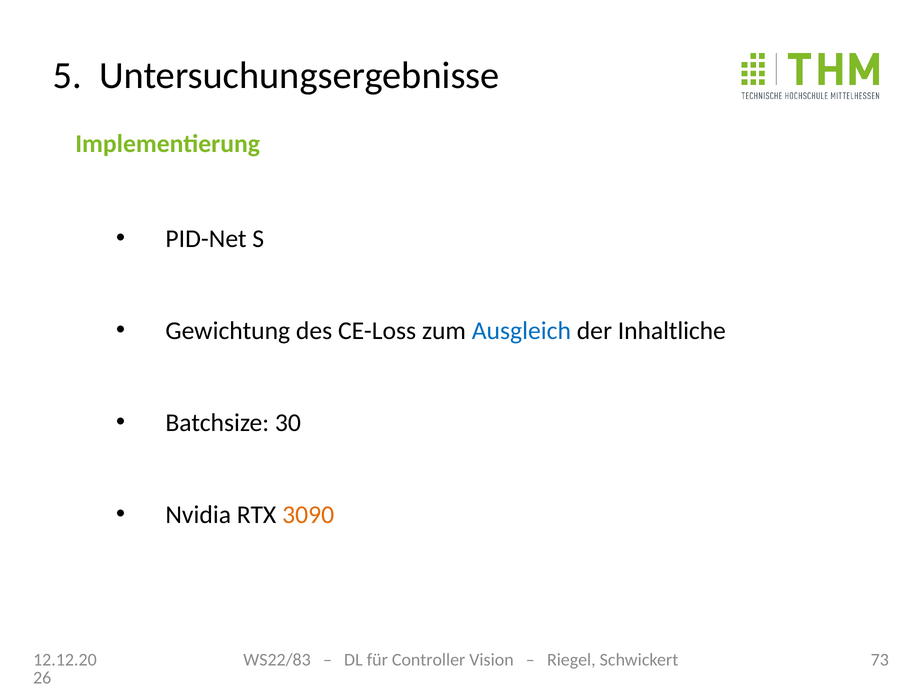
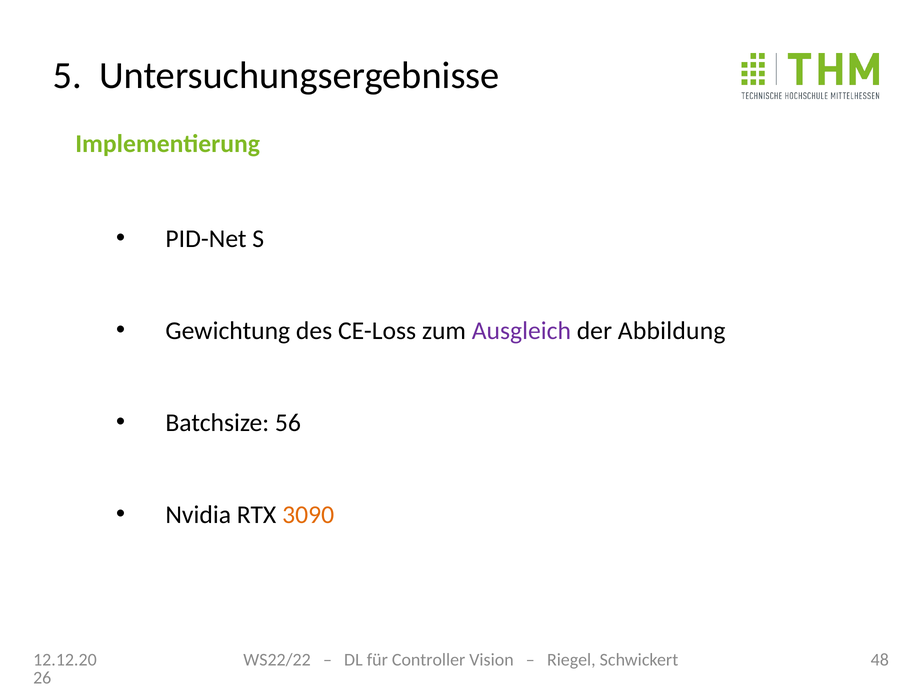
Ausgleich colour: blue -> purple
Inhaltliche: Inhaltliche -> Abbildung
30: 30 -> 56
WS22/83: WS22/83 -> WS22/22
73: 73 -> 48
